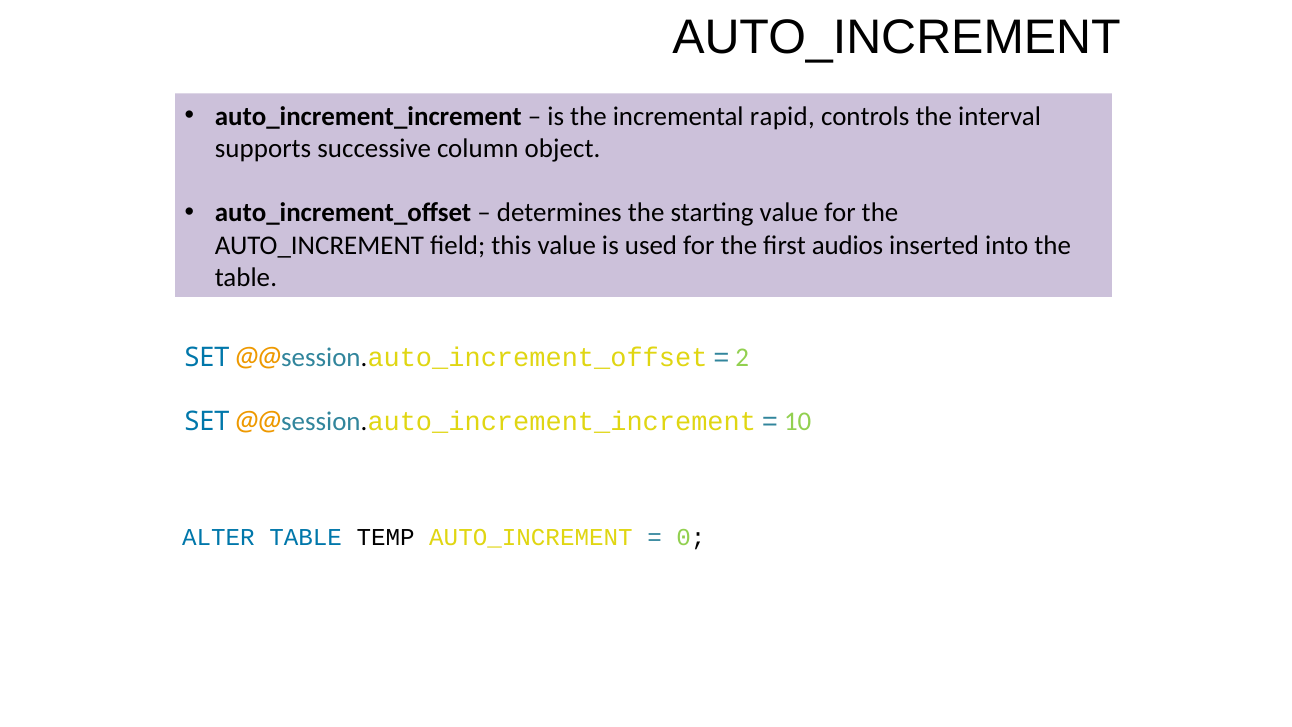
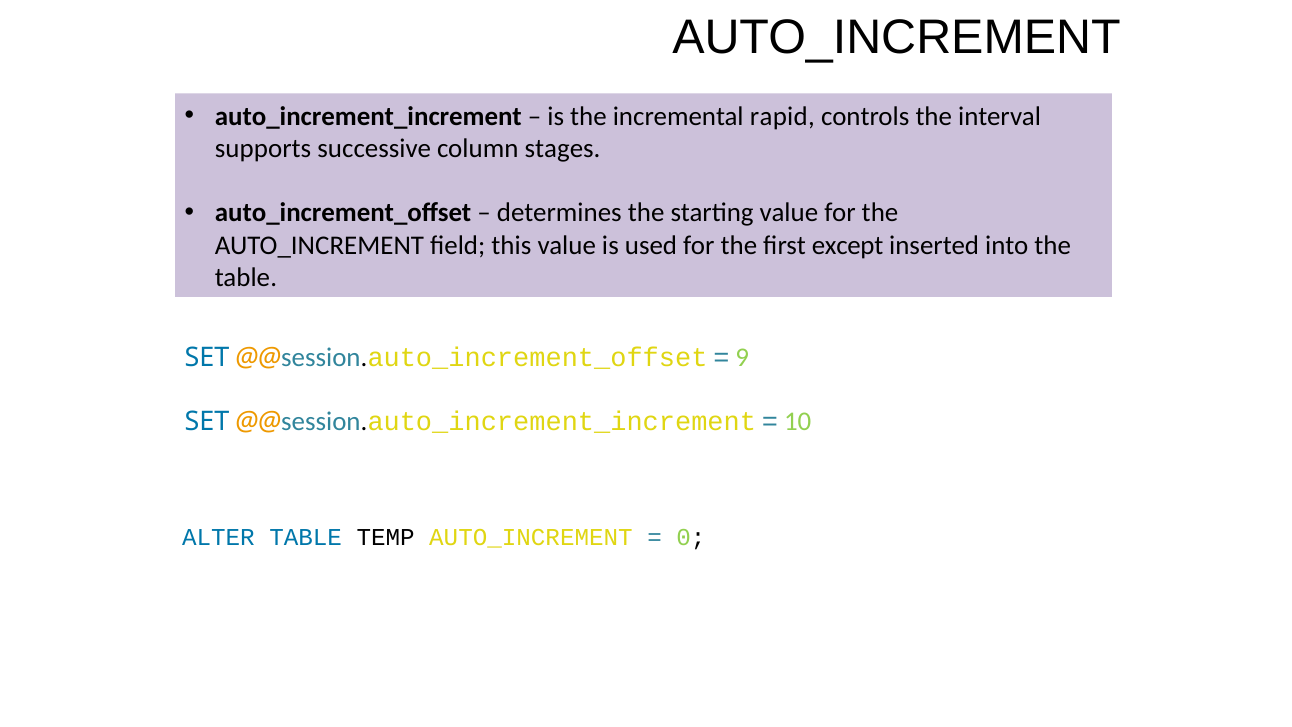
object: object -> stages
audios: audios -> except
2: 2 -> 9
